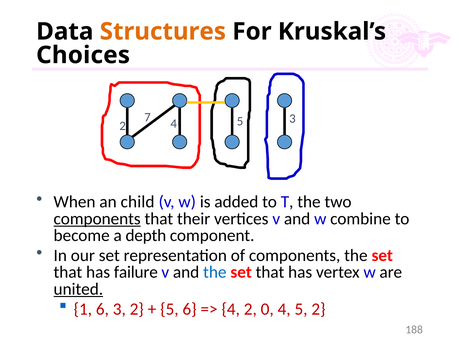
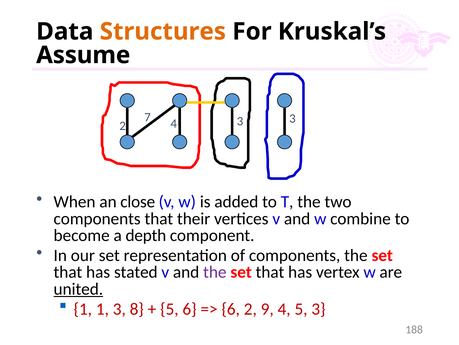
Choices: Choices -> Assume
5 at (240, 121): 5 -> 3
child: child -> close
components at (97, 218) underline: present -> none
failure: failure -> stated
the at (215, 272) colour: blue -> purple
1 6: 6 -> 1
3 2: 2 -> 8
4 at (231, 308): 4 -> 6
0: 0 -> 9
5 2: 2 -> 3
